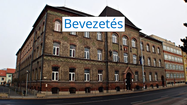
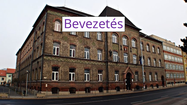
Bevezetés colour: blue -> purple
